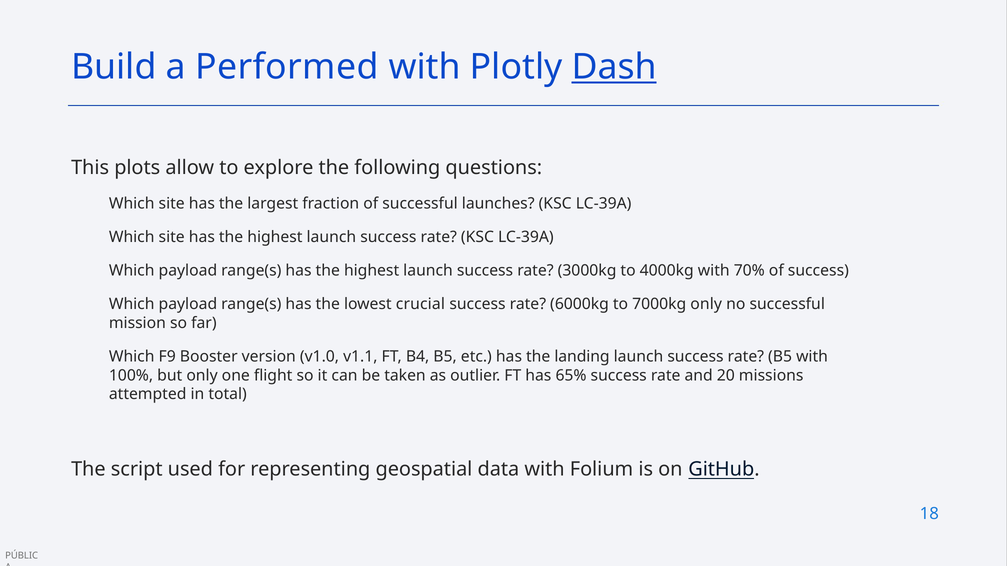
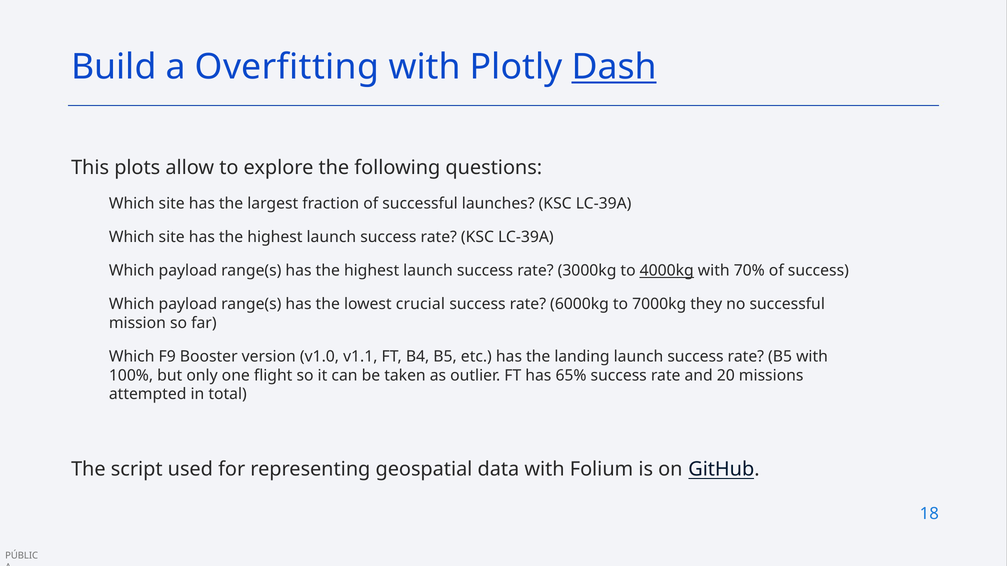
Performed: Performed -> Overfitting
4000kg underline: none -> present
7000kg only: only -> they
